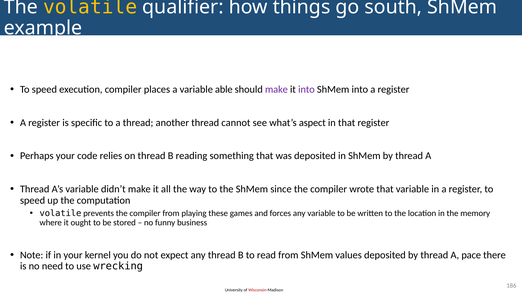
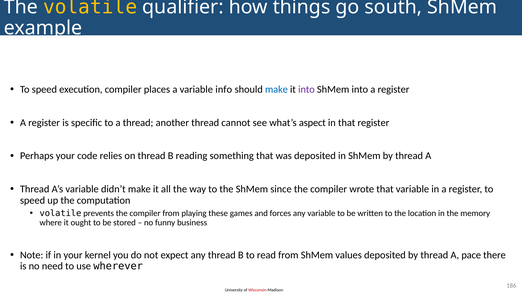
able: able -> info
make at (276, 89) colour: purple -> blue
wrecking: wrecking -> wherever
